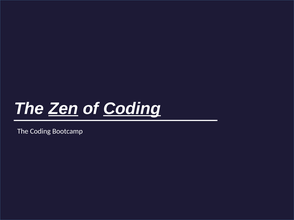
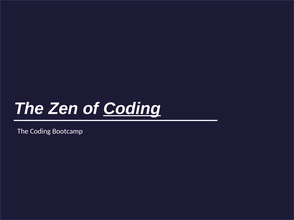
Zen underline: present -> none
